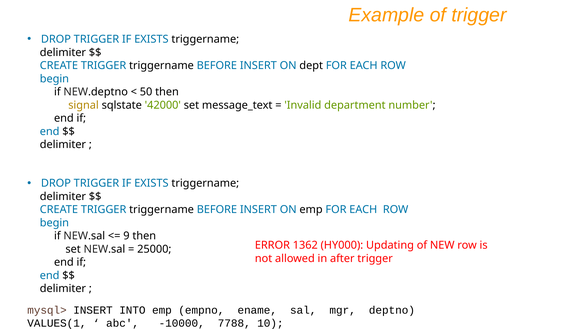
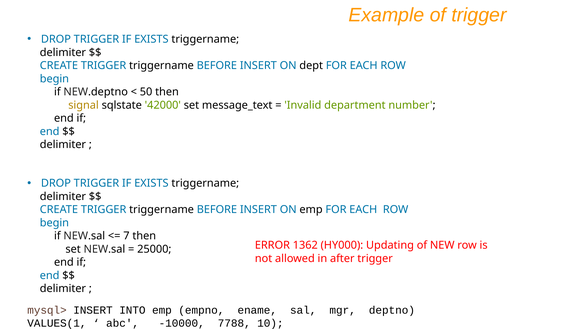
9: 9 -> 7
